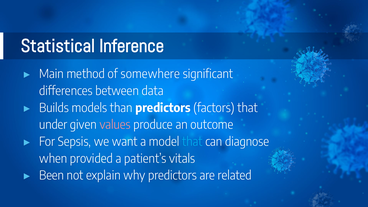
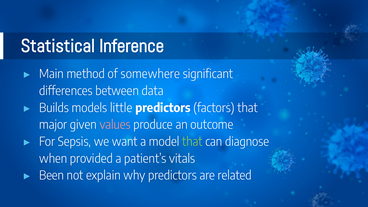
than: than -> little
under: under -> major
that at (192, 142) colour: light blue -> light green
